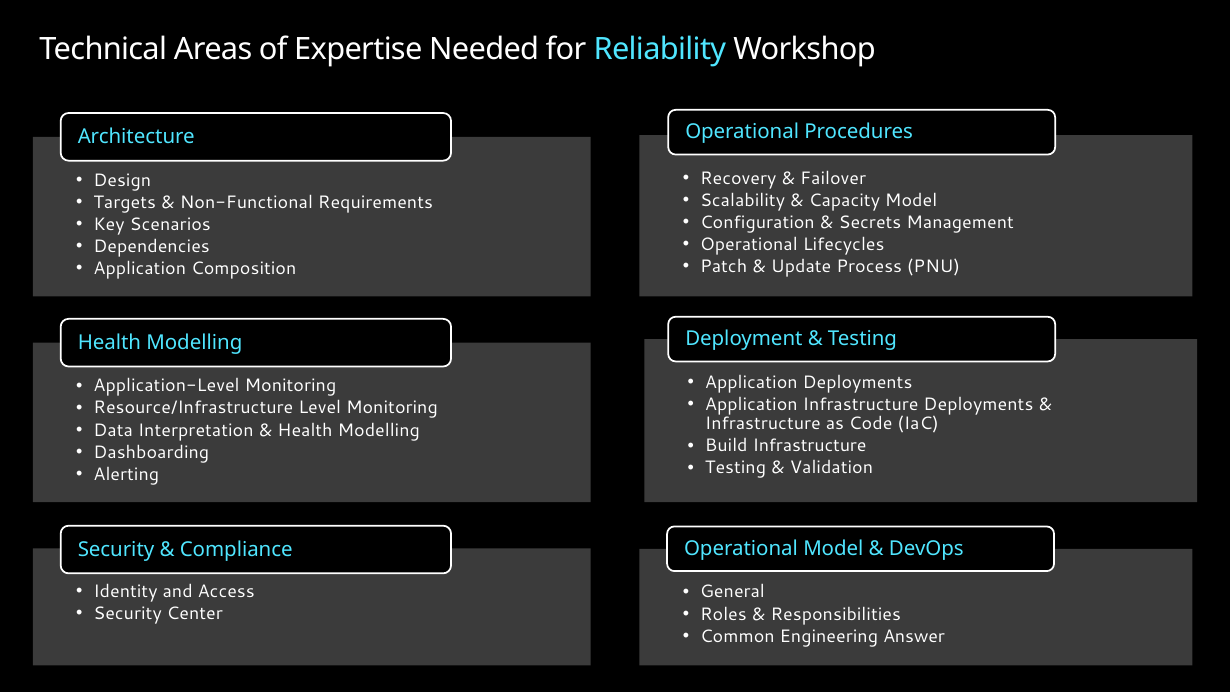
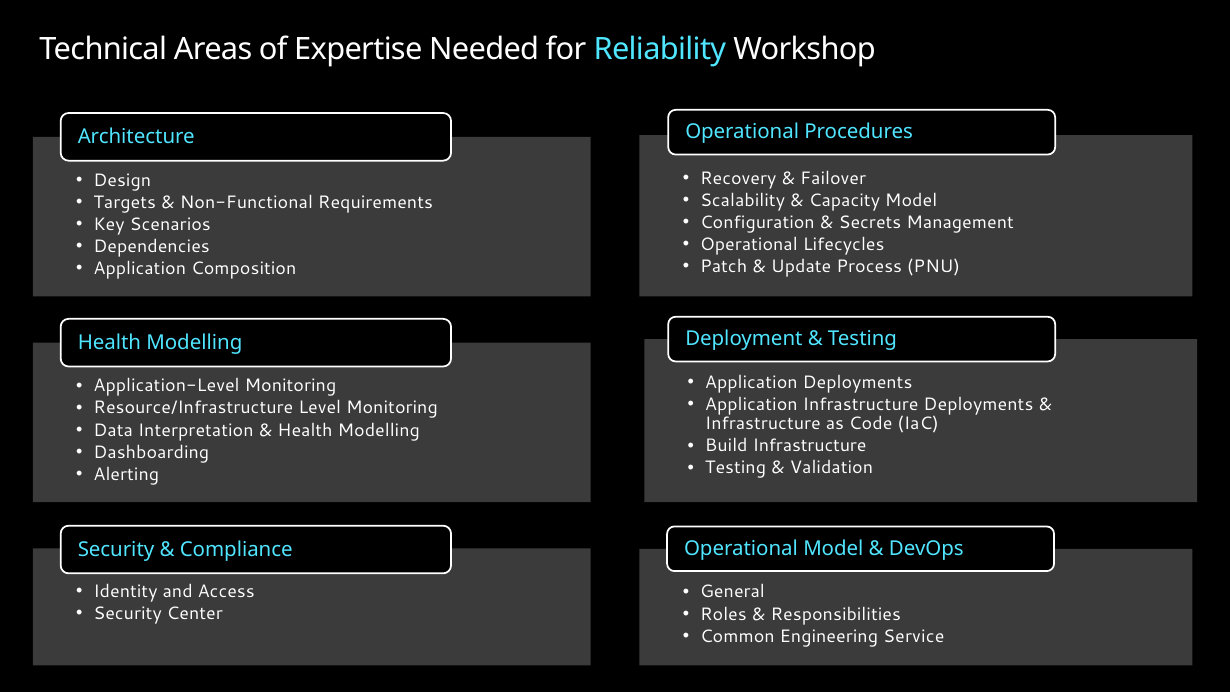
Answer: Answer -> Service
